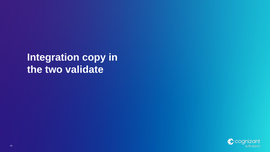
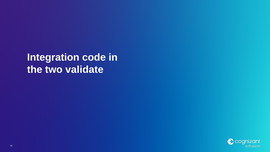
copy: copy -> code
